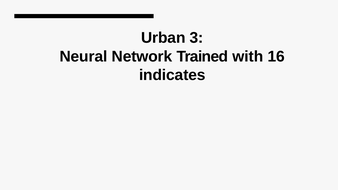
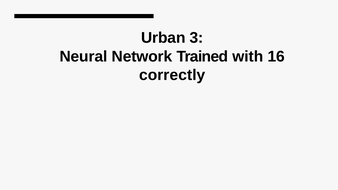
indicates: indicates -> correctly
